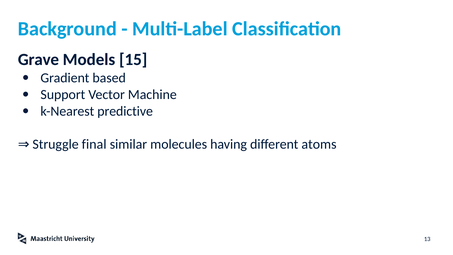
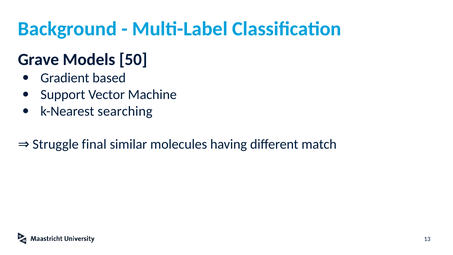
15: 15 -> 50
predictive: predictive -> searching
atoms: atoms -> match
